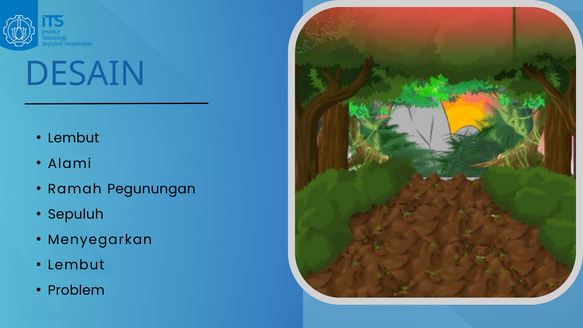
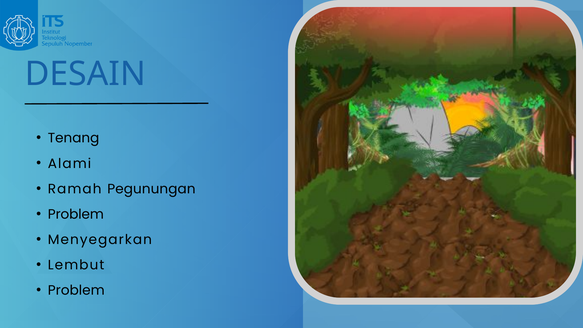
Lembut at (74, 138): Lembut -> Tenang
Sepuluh at (76, 214): Sepuluh -> Problem
